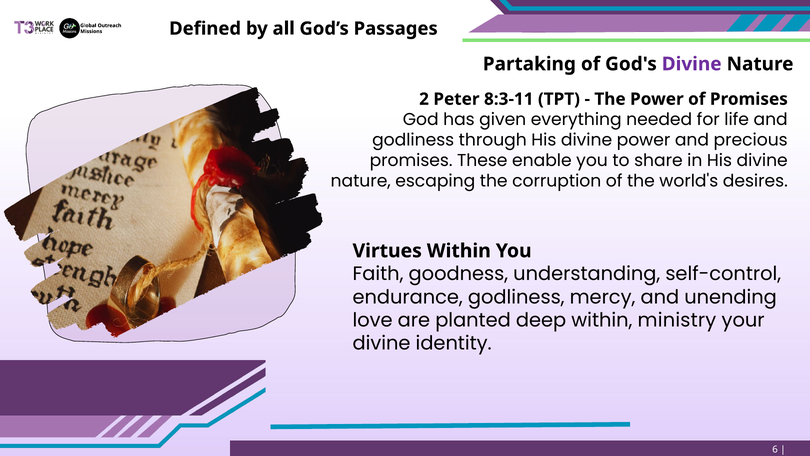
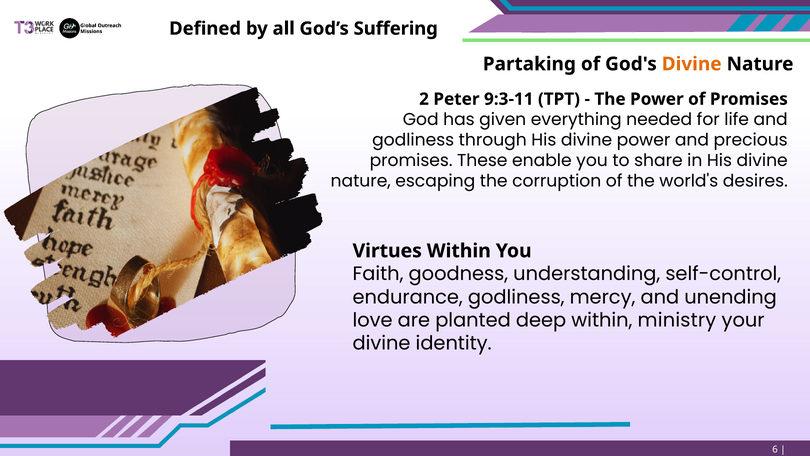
Passages: Passages -> Suffering
Divine at (692, 64) colour: purple -> orange
8:3-11: 8:3-11 -> 9:3-11
